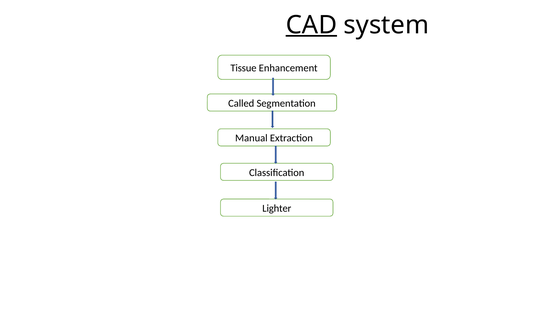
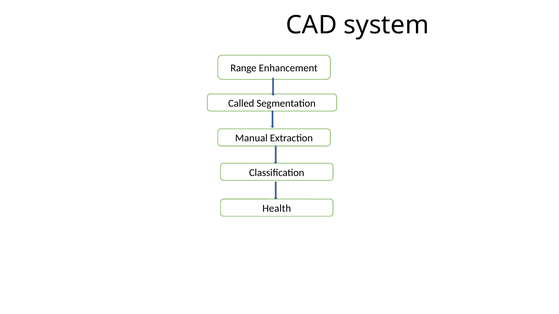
CAD underline: present -> none
Tissue: Tissue -> Range
Lighter: Lighter -> Health
